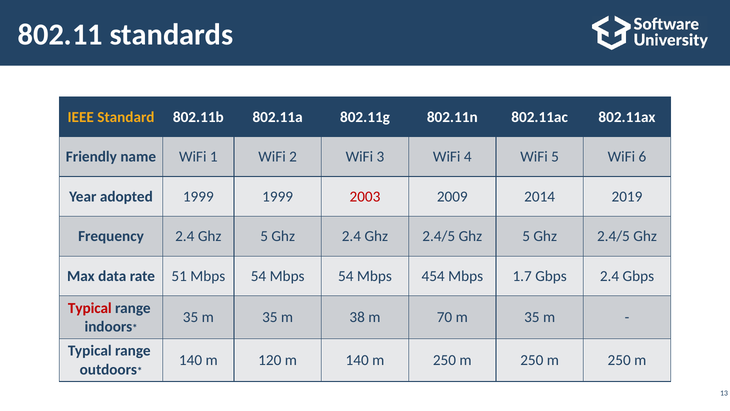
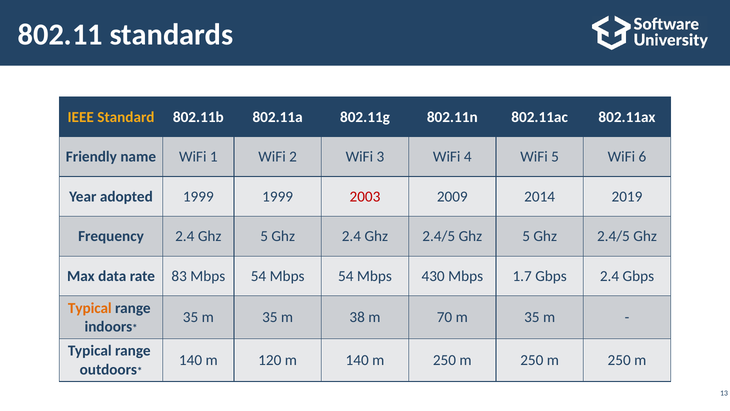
51: 51 -> 83
454: 454 -> 430
Typical at (90, 308) colour: red -> orange
